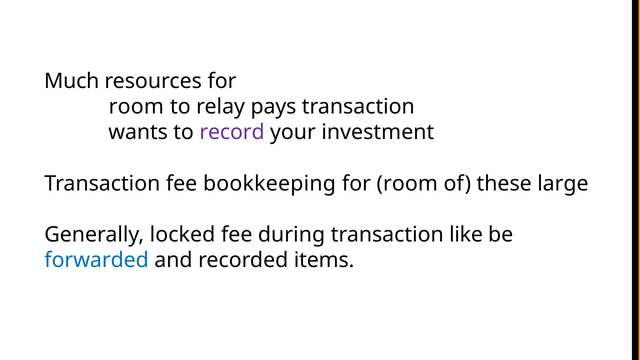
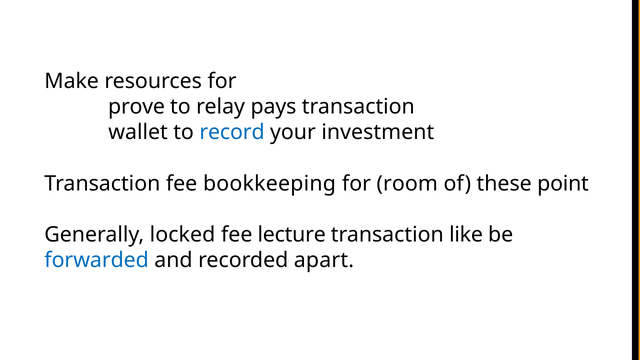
Much: Much -> Make
room at (136, 107): room -> prove
wants: wants -> wallet
record colour: purple -> blue
large: large -> point
during: during -> lecture
items: items -> apart
